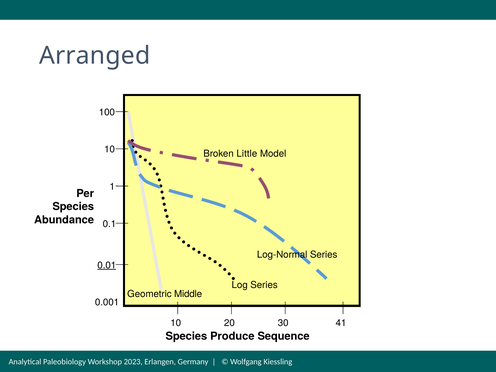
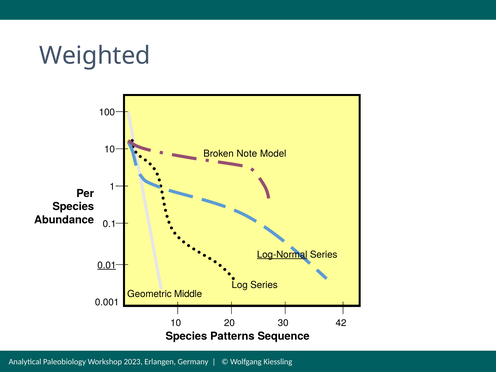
Arranged: Arranged -> Weighted
Little: Little -> Note
Log-Normal underline: none -> present
41: 41 -> 42
Produce: Produce -> Patterns
